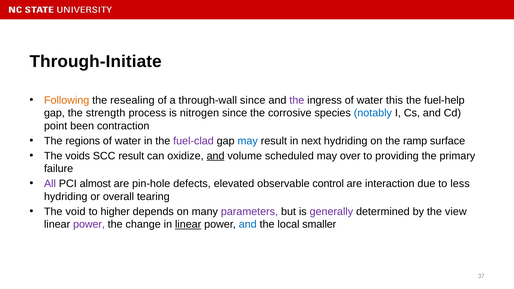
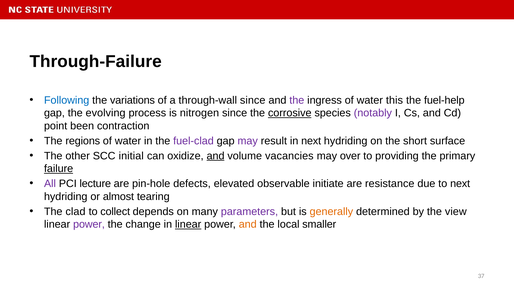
Through-Initiate: Through-Initiate -> Through-Failure
Following colour: orange -> blue
resealing: resealing -> variations
strength: strength -> evolving
corrosive underline: none -> present
notably colour: blue -> purple
may at (248, 141) colour: blue -> purple
ramp: ramp -> short
voids: voids -> other
SCC result: result -> initial
scheduled: scheduled -> vacancies
failure underline: none -> present
almost: almost -> lecture
control: control -> initiate
interaction: interaction -> resistance
to less: less -> next
overall: overall -> almost
void: void -> clad
higher: higher -> collect
generally colour: purple -> orange
and at (248, 224) colour: blue -> orange
